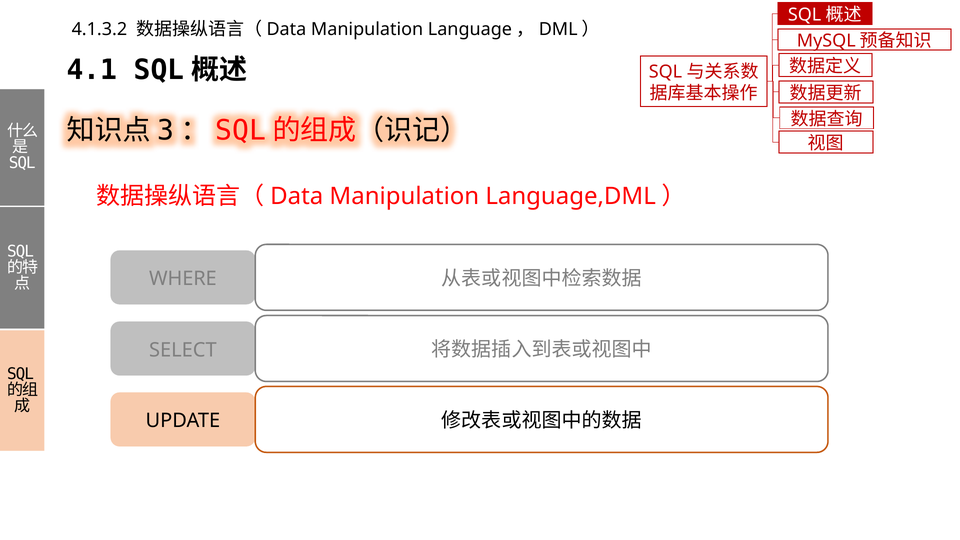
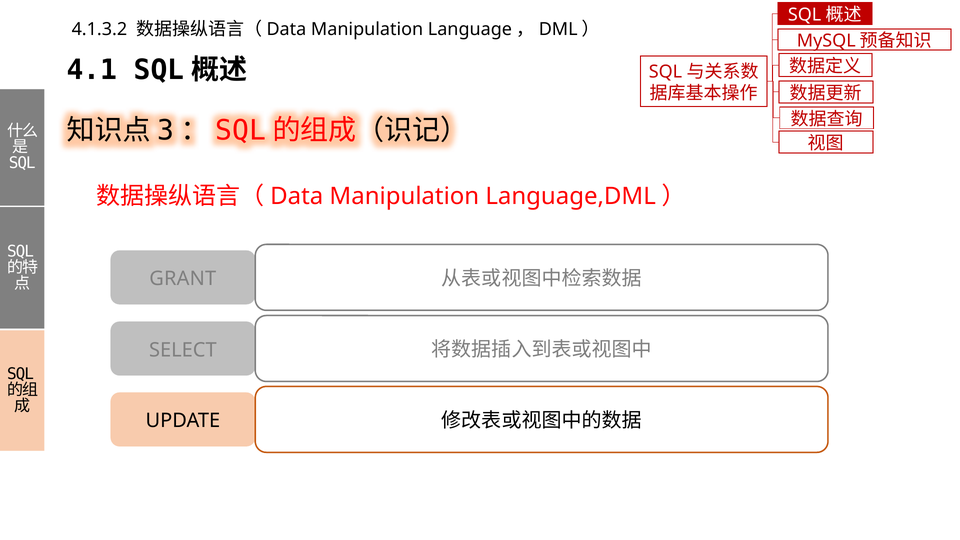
WHERE: WHERE -> GRANT
